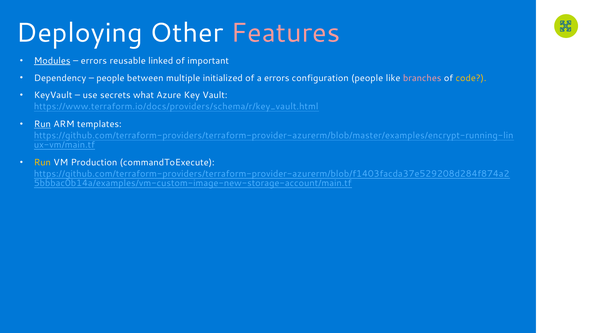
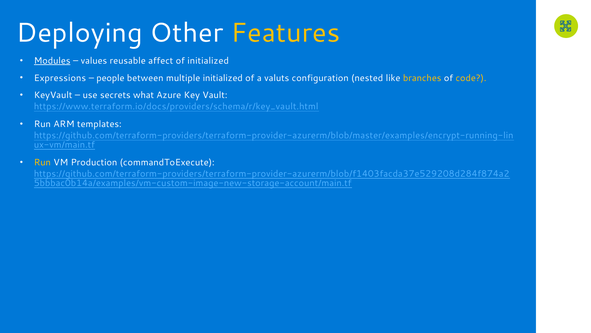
Features colour: pink -> yellow
errors at (94, 61): errors -> values
linked: linked -> affect
of important: important -> initialized
Dependency: Dependency -> Expressions
a errors: errors -> valuts
configuration people: people -> nested
branches colour: pink -> yellow
Run at (42, 124) underline: present -> none
